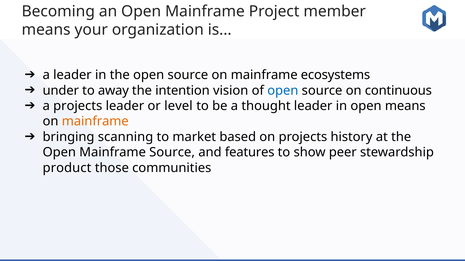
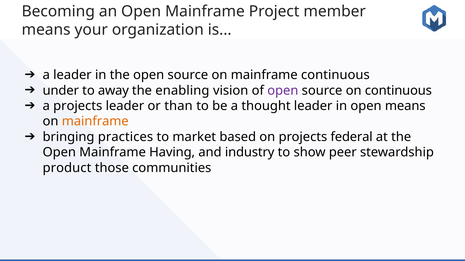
mainframe ecosystems: ecosystems -> continuous
intention: intention -> enabling
open at (283, 91) colour: blue -> purple
level: level -> than
scanning: scanning -> practices
history: history -> federal
Mainframe Source: Source -> Having
features: features -> industry
